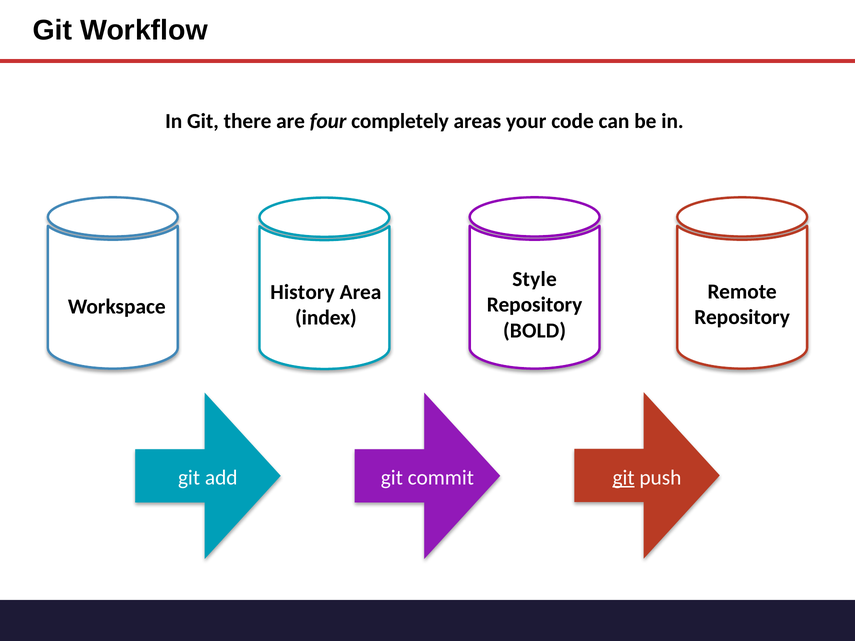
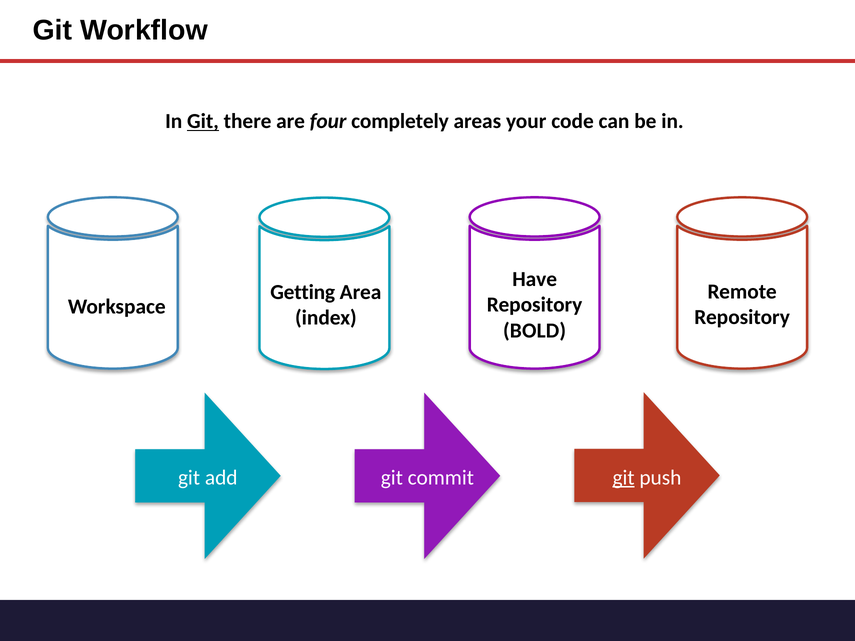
Git at (203, 121) underline: none -> present
Style: Style -> Have
History: History -> Getting
